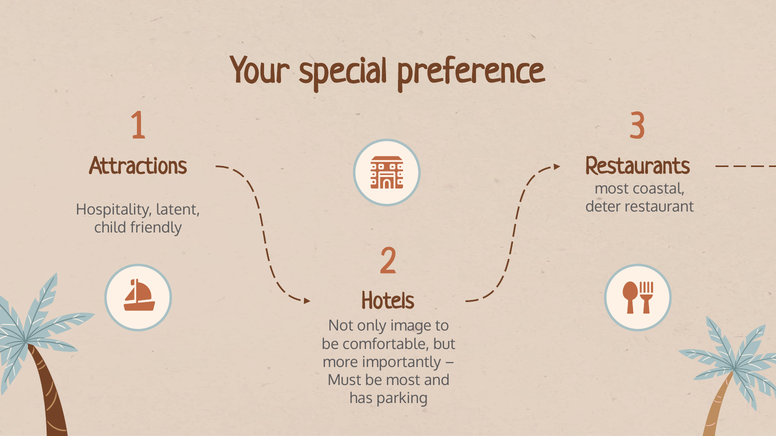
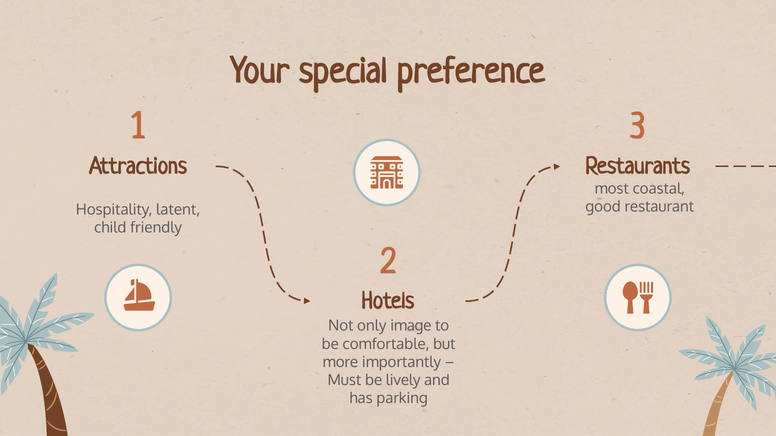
deter: deter -> good
be most: most -> lively
